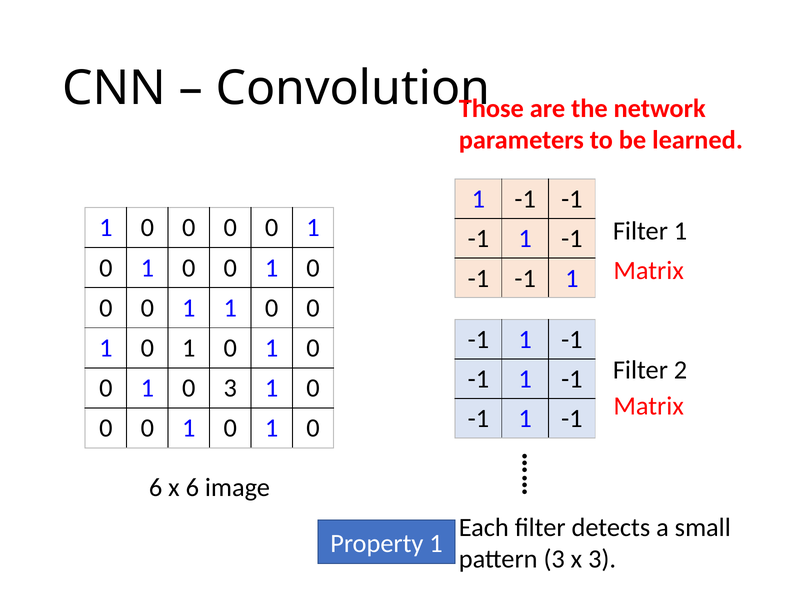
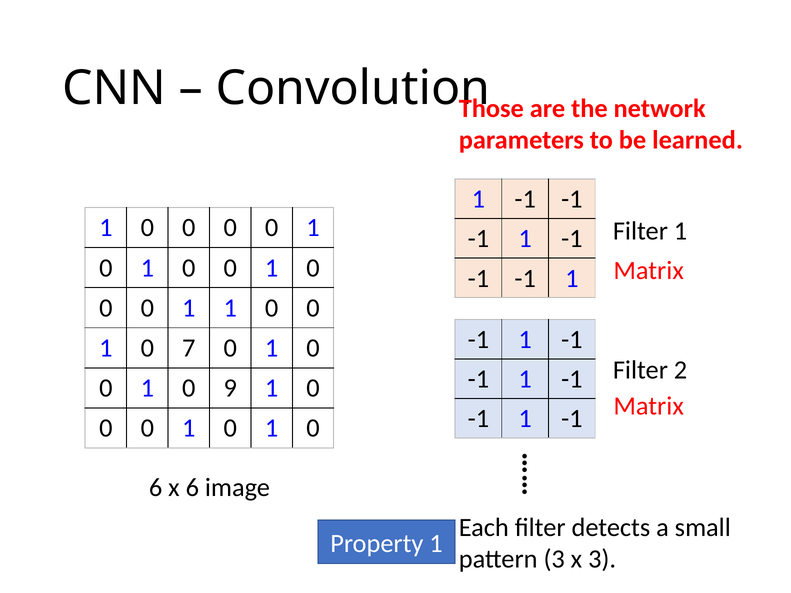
1 at (189, 348): 1 -> 7
0 3: 3 -> 9
